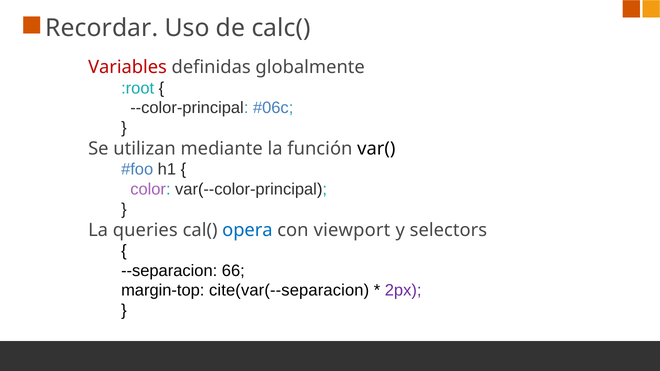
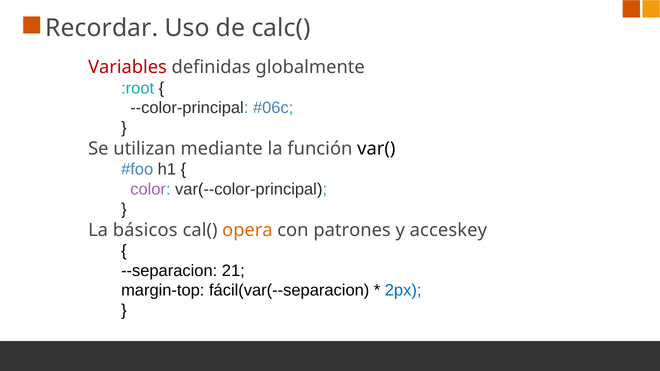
queries: queries -> básicos
opera colour: blue -> orange
viewport: viewport -> patrones
selectors: selectors -> acceskey
66: 66 -> 21
cite(var(--separacion: cite(var(--separacion -> fácil(var(--separacion
2px colour: purple -> blue
